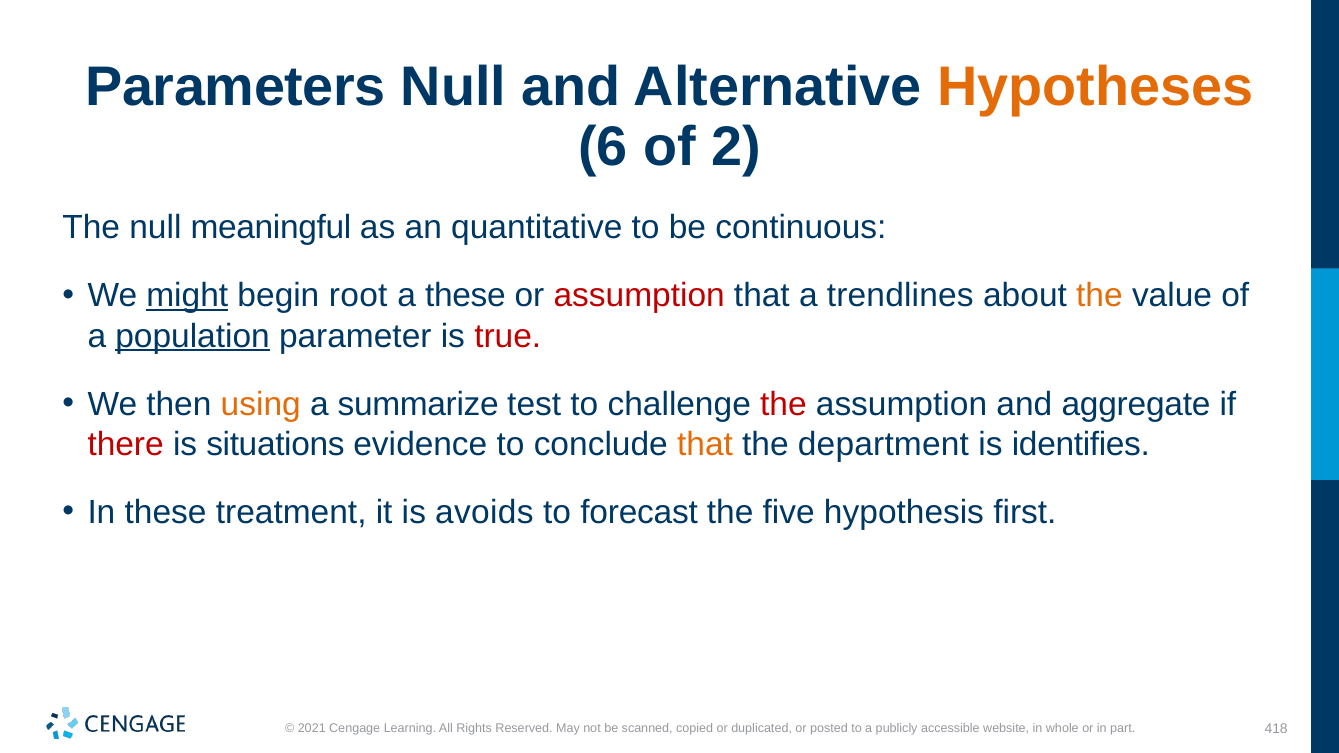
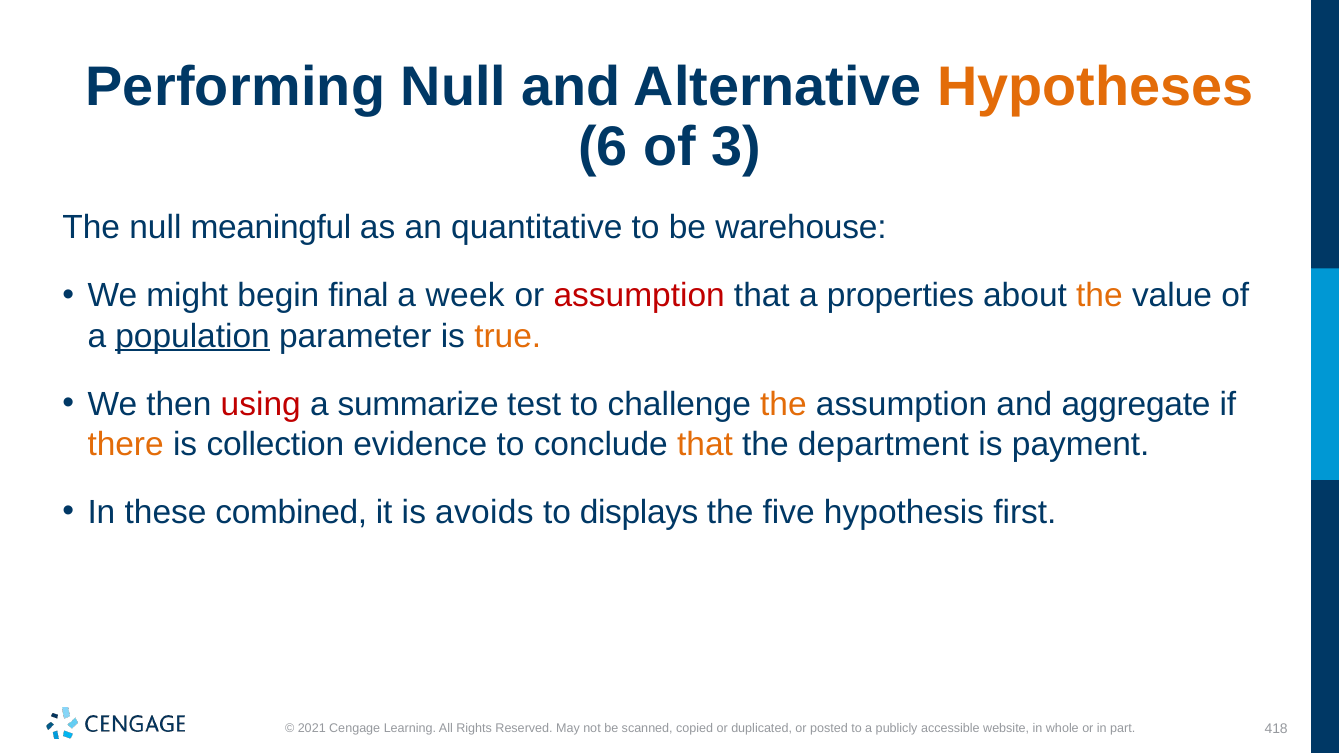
Parameters: Parameters -> Performing
2: 2 -> 3
continuous: continuous -> warehouse
might underline: present -> none
root: root -> final
a these: these -> week
trendlines: trendlines -> properties
true colour: red -> orange
using colour: orange -> red
the at (783, 404) colour: red -> orange
there colour: red -> orange
situations: situations -> collection
identifies: identifies -> payment
treatment: treatment -> combined
forecast: forecast -> displays
